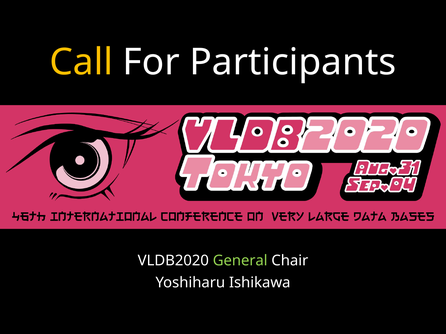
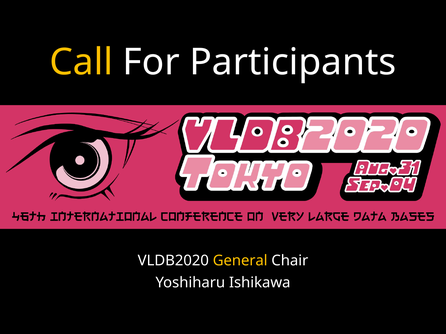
General colour: light green -> yellow
